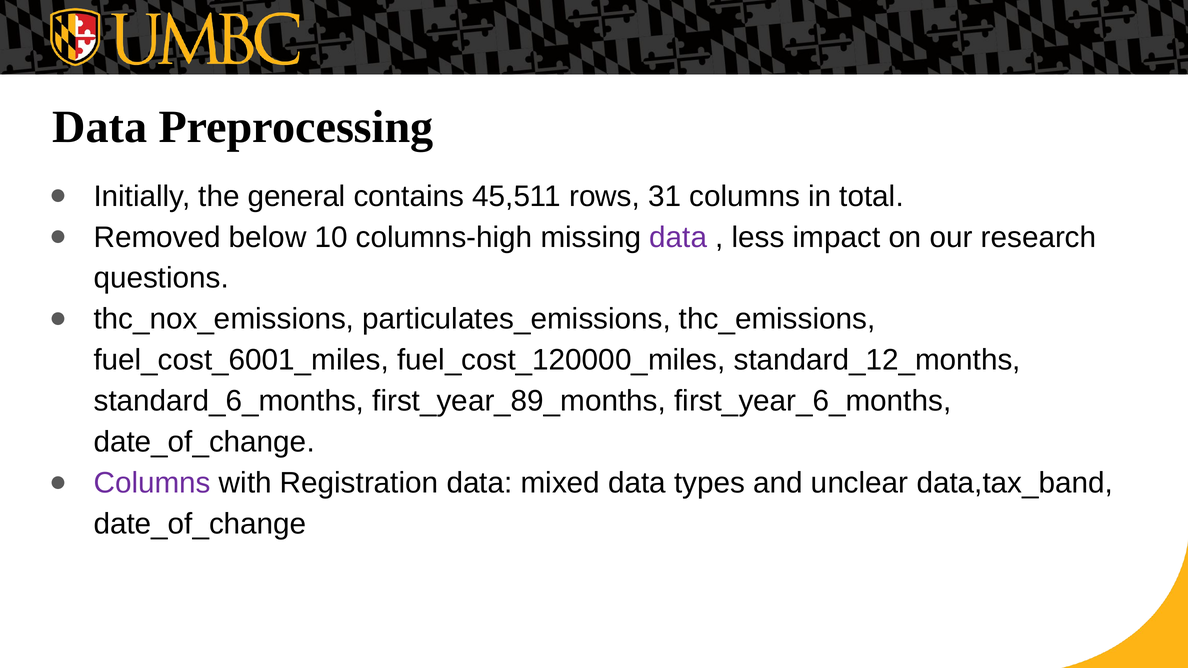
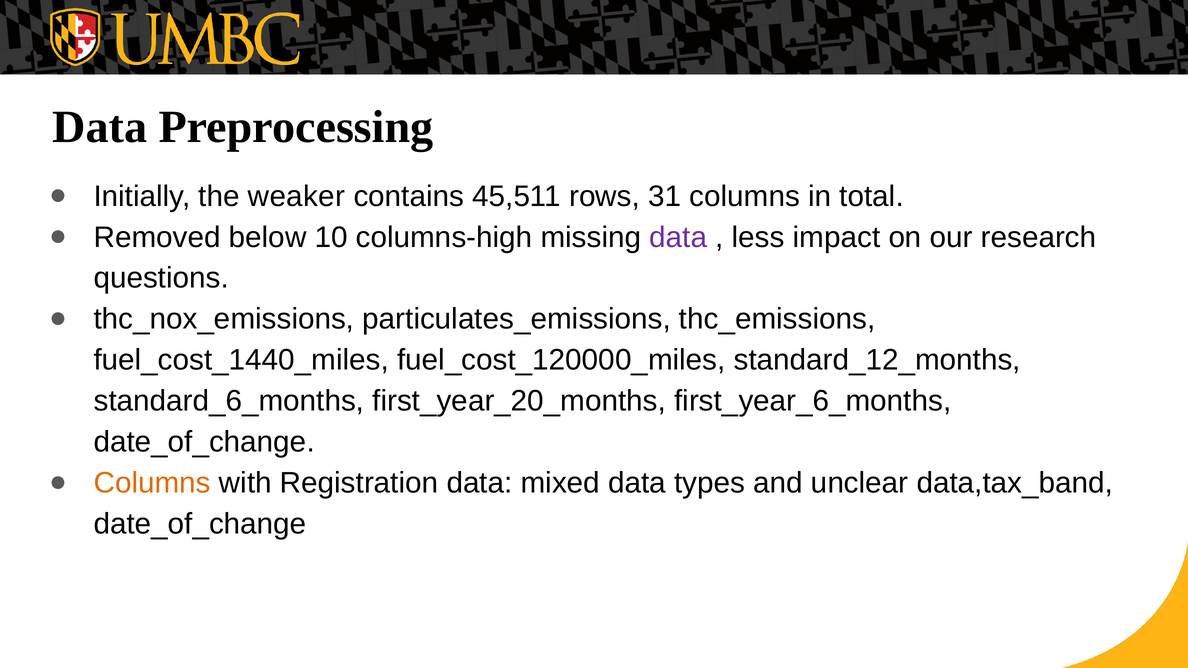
general: general -> weaker
fuel_cost_6001_miles: fuel_cost_6001_miles -> fuel_cost_1440_miles
first_year_89_months: first_year_89_months -> first_year_20_months
Columns at (152, 483) colour: purple -> orange
